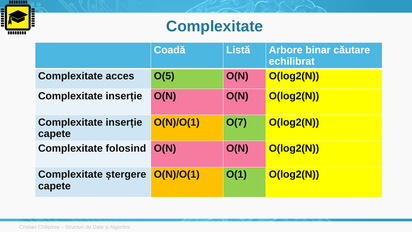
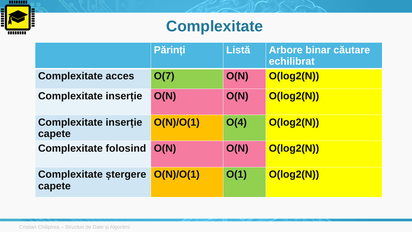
Coadă: Coadă -> Părinți
O(5: O(5 -> O(7
O(7: O(7 -> O(4
